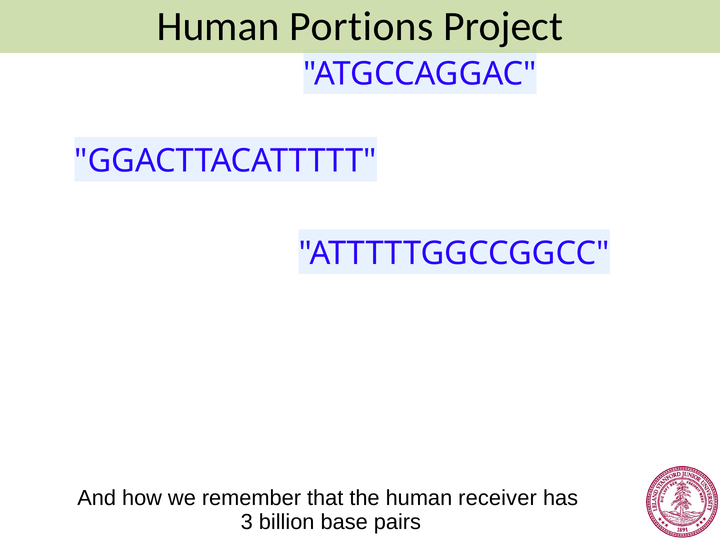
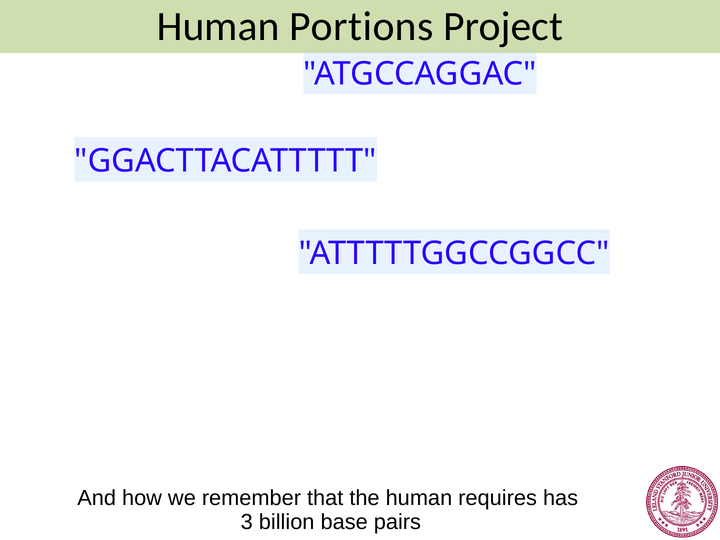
receiver: receiver -> requires
